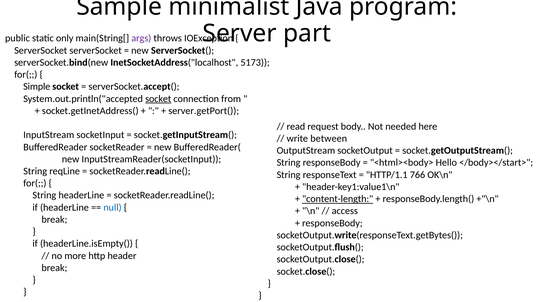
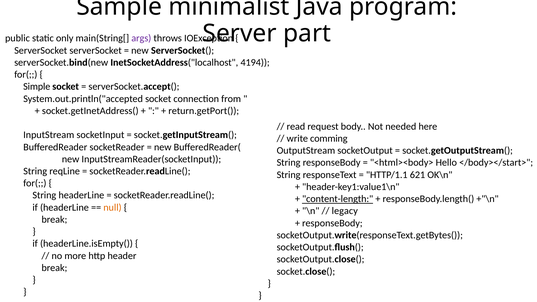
5173: 5173 -> 4194
socket at (158, 99) underline: present -> none
server.getPort(: server.getPort( -> return.getPort(
between: between -> comming
766: 766 -> 621
null colour: blue -> orange
access: access -> legacy
